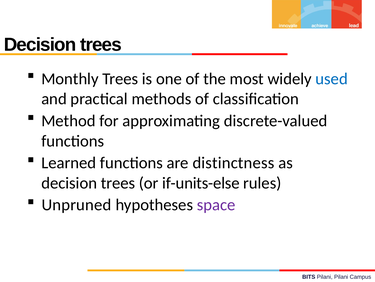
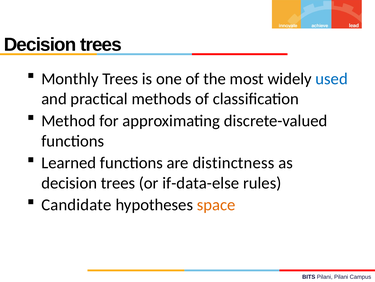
if-units-else: if-units-else -> if-data-else
Unpruned: Unpruned -> Candidate
space colour: purple -> orange
